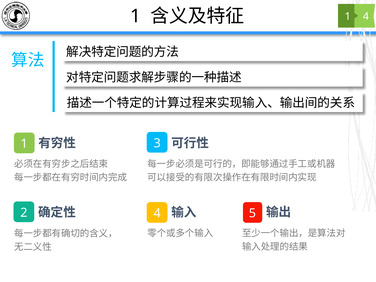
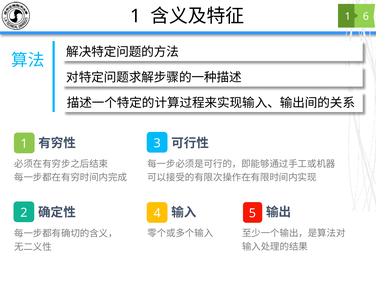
4 at (366, 16): 4 -> 6
